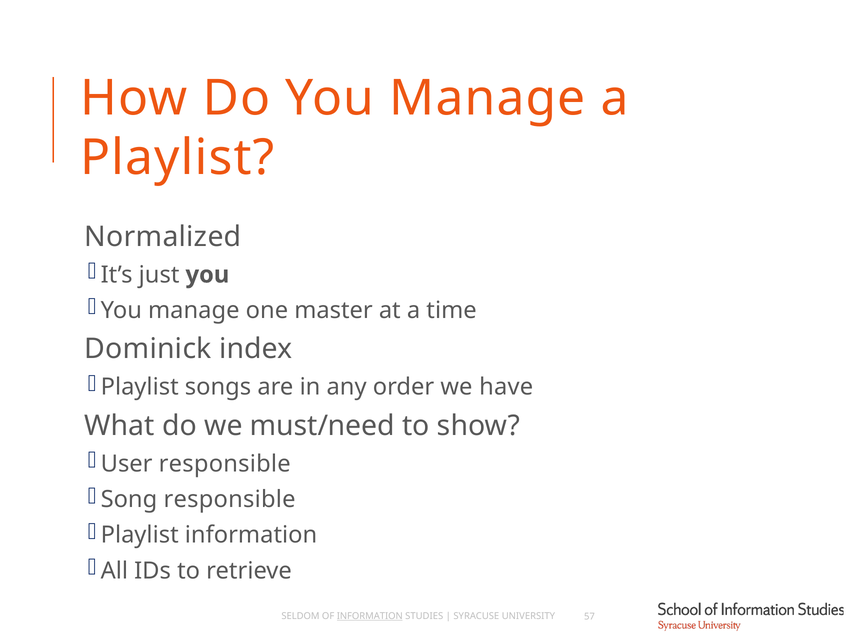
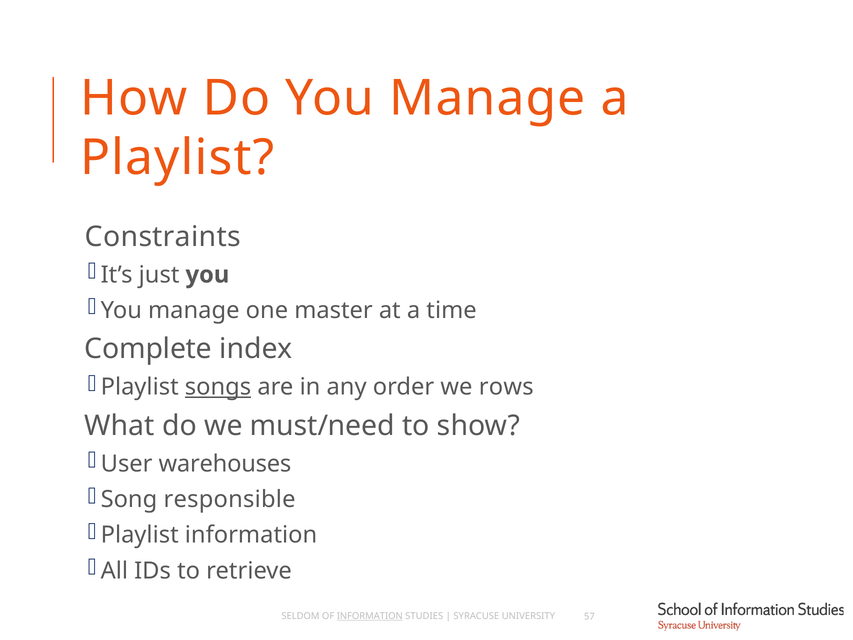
Normalized: Normalized -> Constraints
Dominick: Dominick -> Complete
songs underline: none -> present
have: have -> rows
User responsible: responsible -> warehouses
